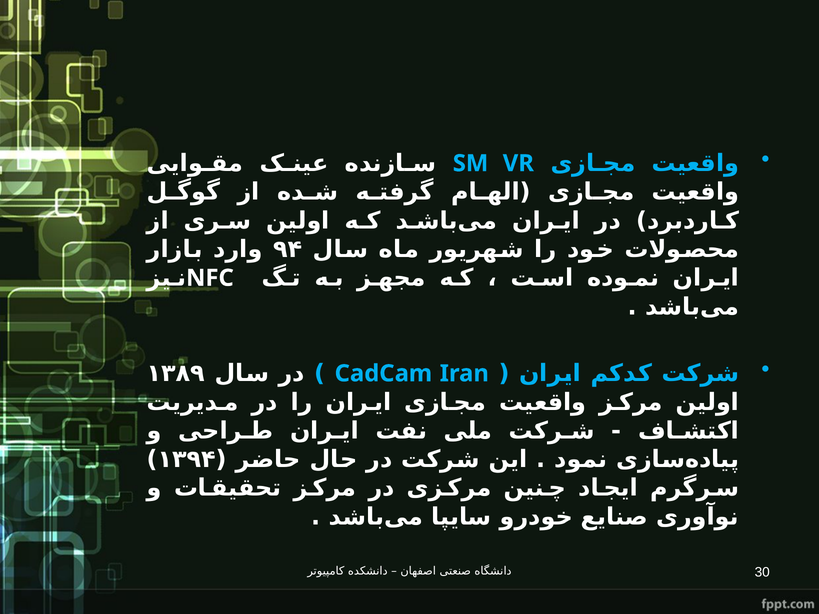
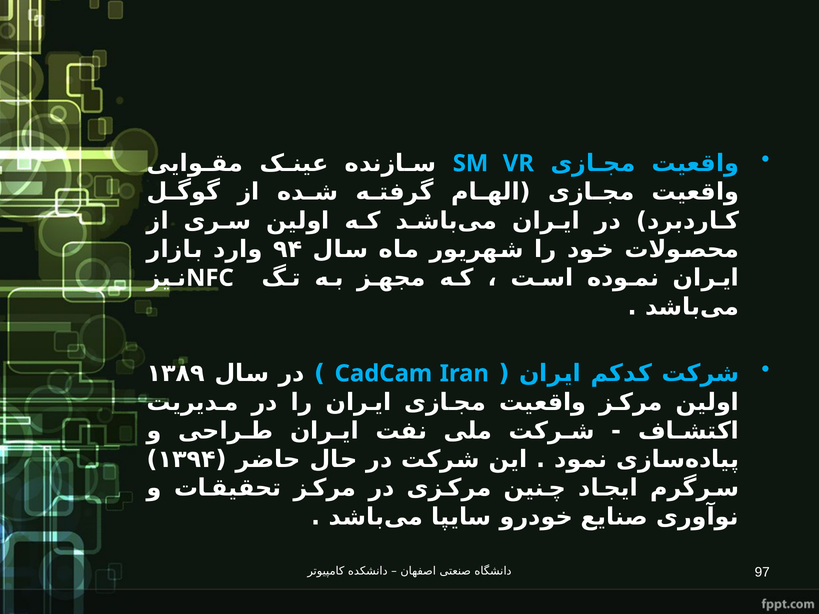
30: 30 -> 97
